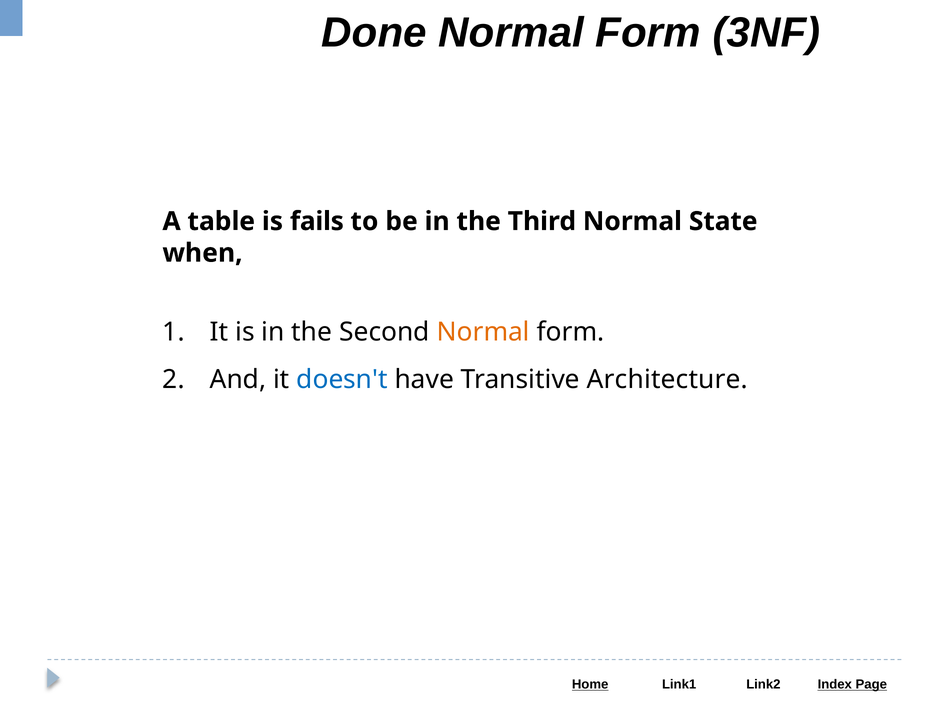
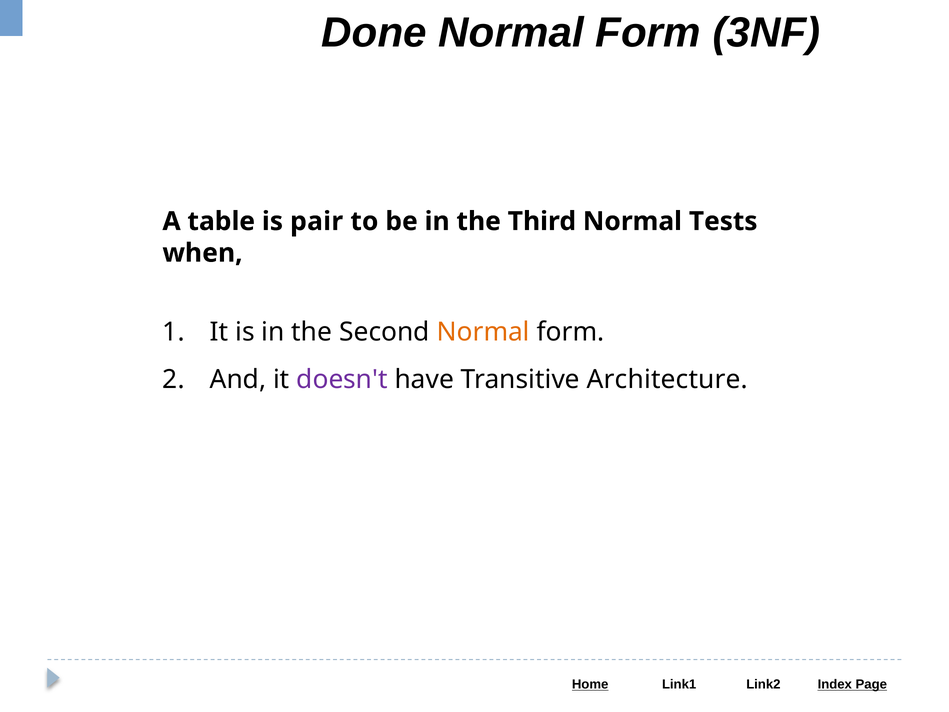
fails: fails -> pair
State: State -> Tests
doesn't colour: blue -> purple
